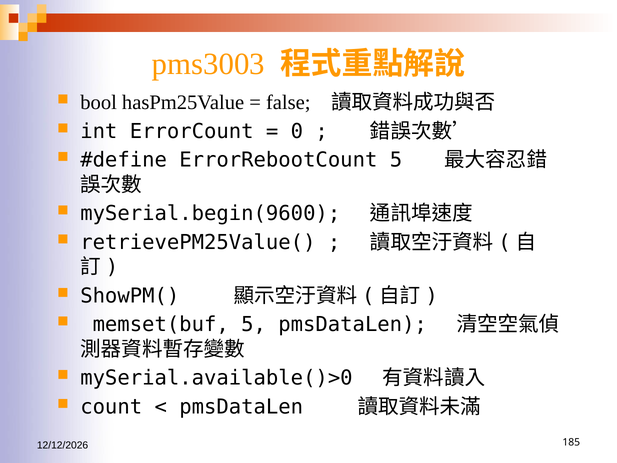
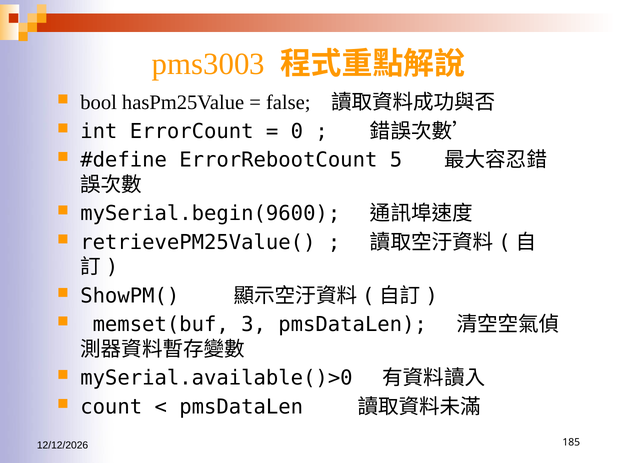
memset(buf 5: 5 -> 3
